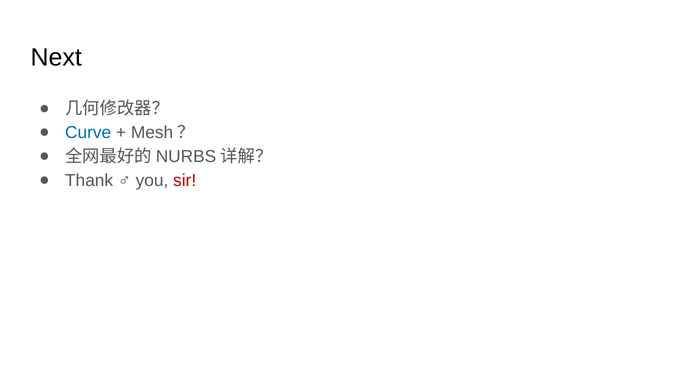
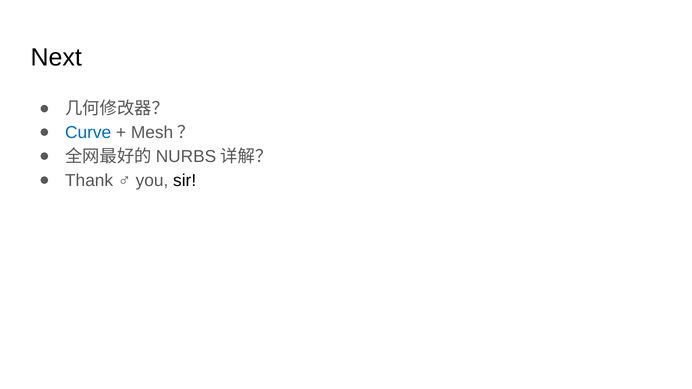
sir colour: red -> black
